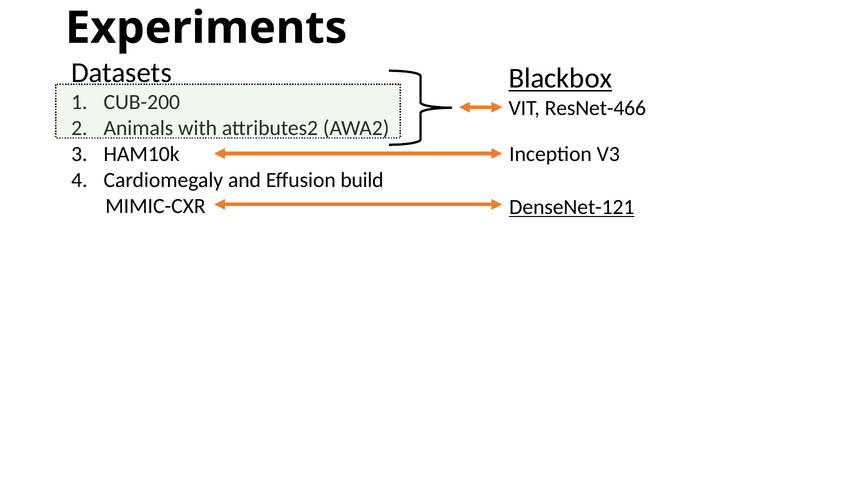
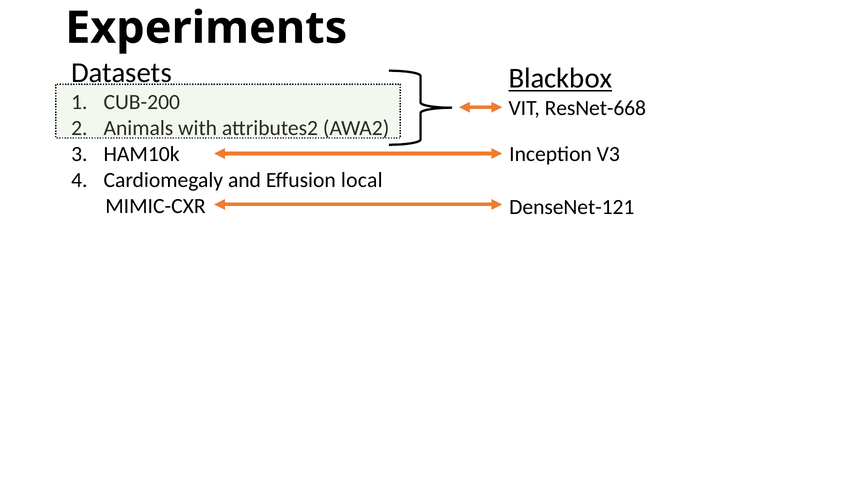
ResNet-466: ResNet-466 -> ResNet-668
build: build -> local
DenseNet-121 underline: present -> none
